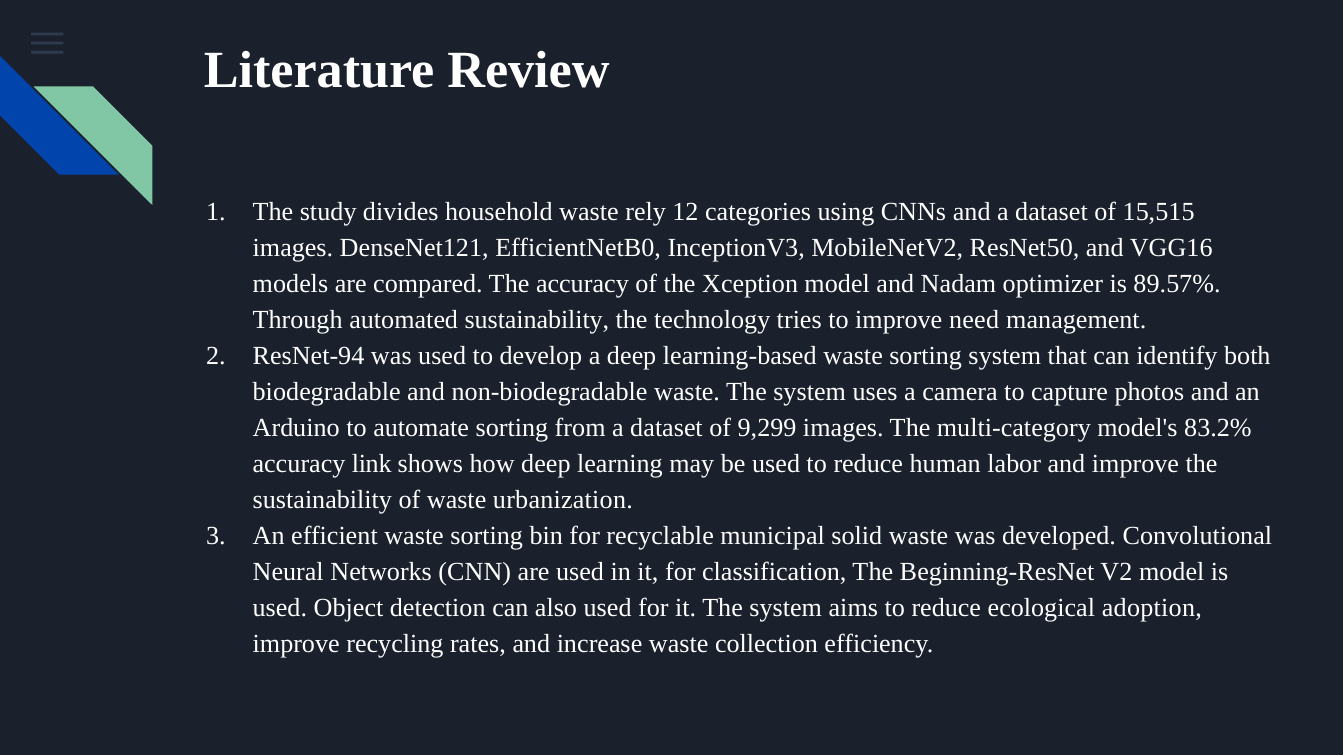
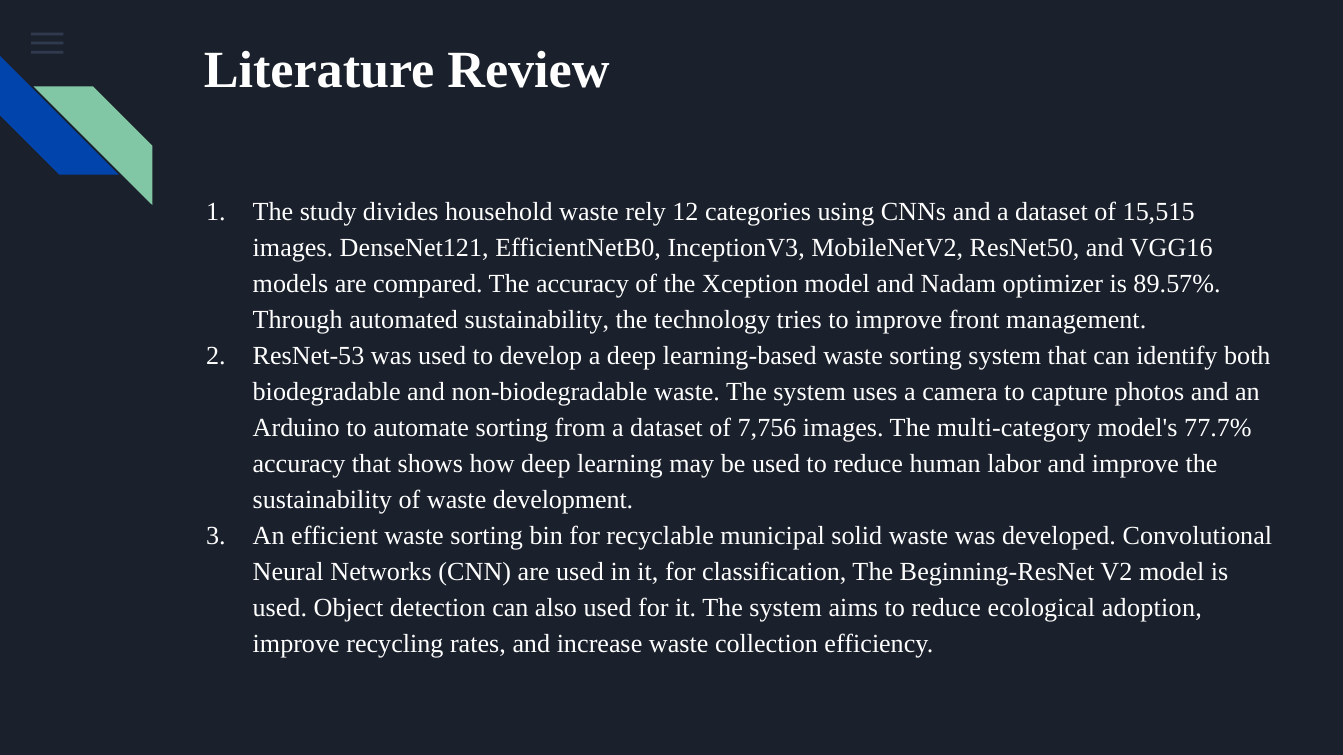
need: need -> front
ResNet-94: ResNet-94 -> ResNet-53
9,299: 9,299 -> 7,756
83.2%: 83.2% -> 77.7%
accuracy link: link -> that
urbanization: urbanization -> development
